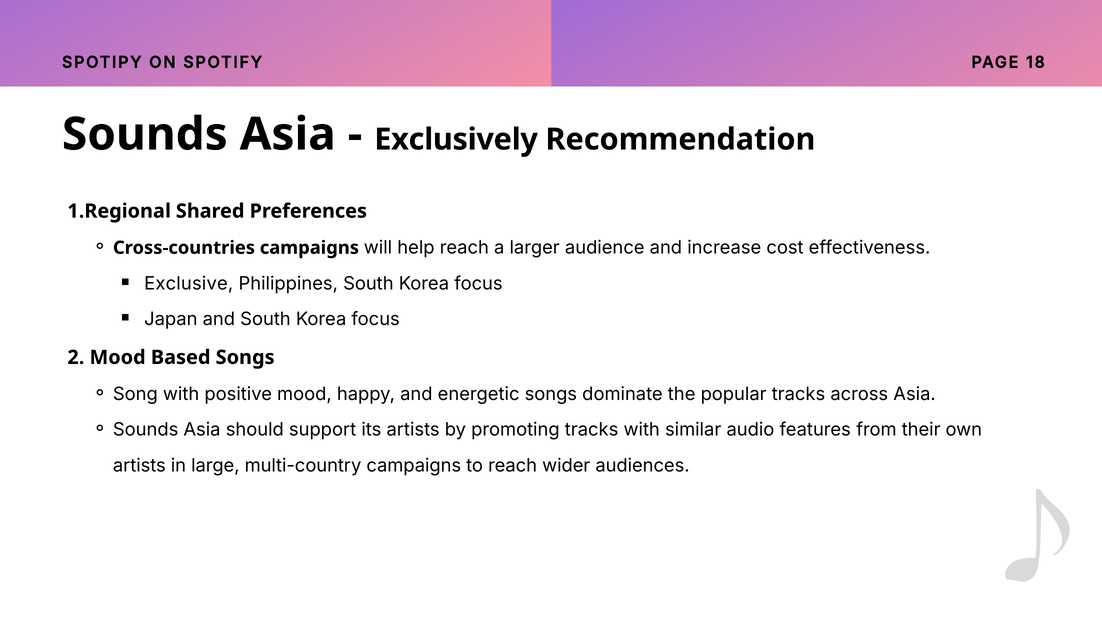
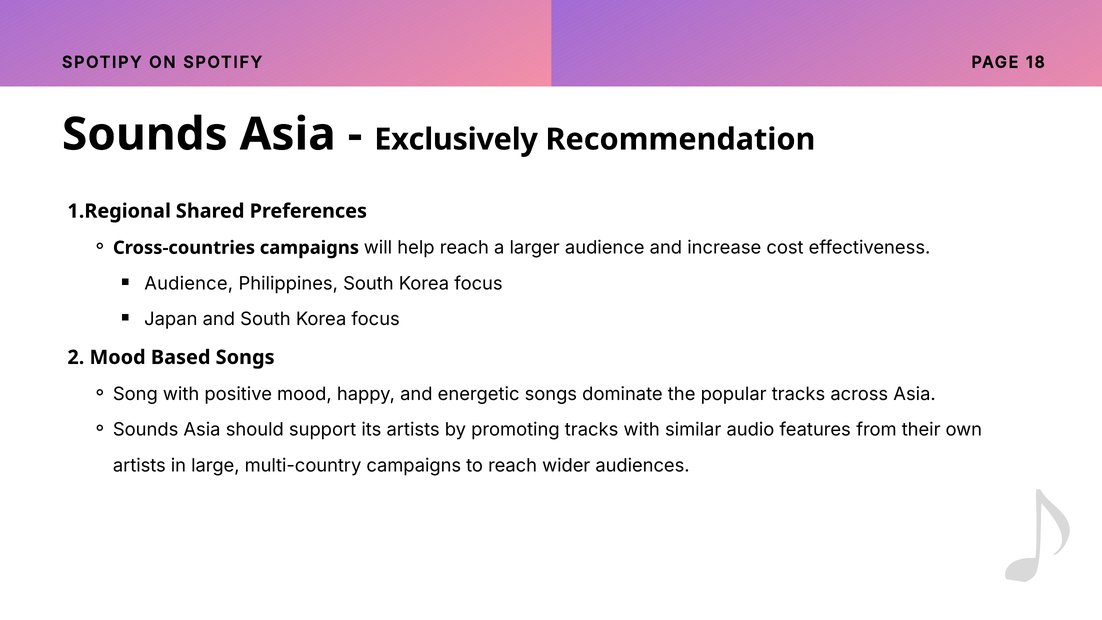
Exclusive at (189, 284): Exclusive -> Audience
